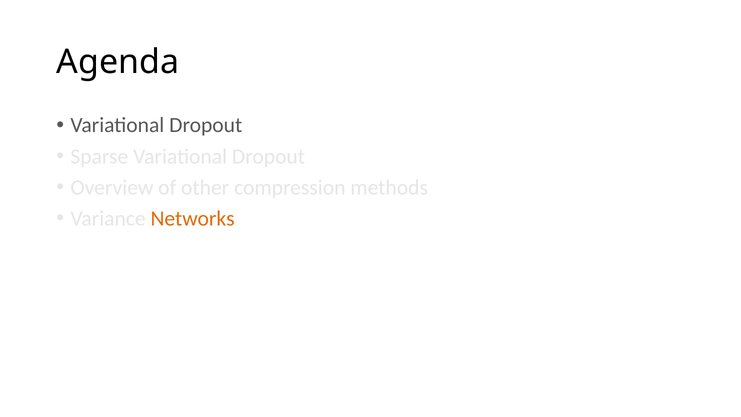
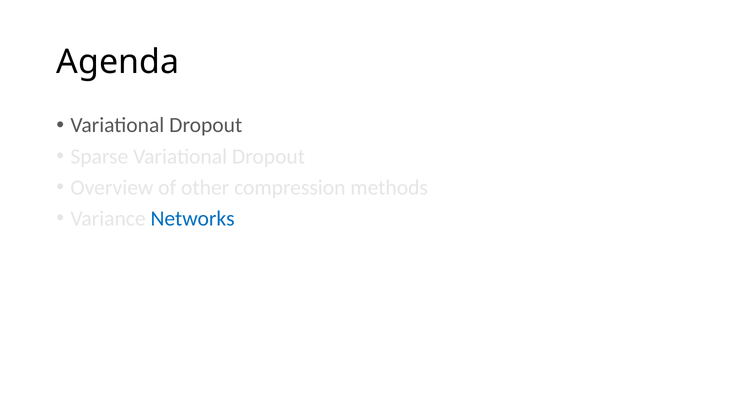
Networks colour: orange -> blue
